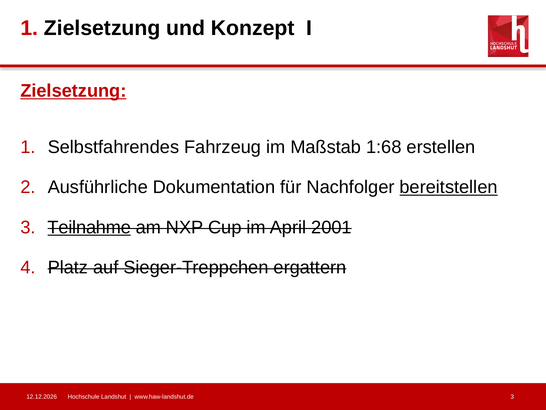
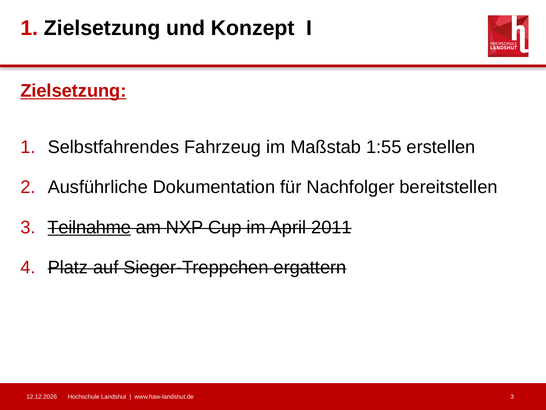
1:68: 1:68 -> 1:55
bereitstellen underline: present -> none
2001: 2001 -> 2011
